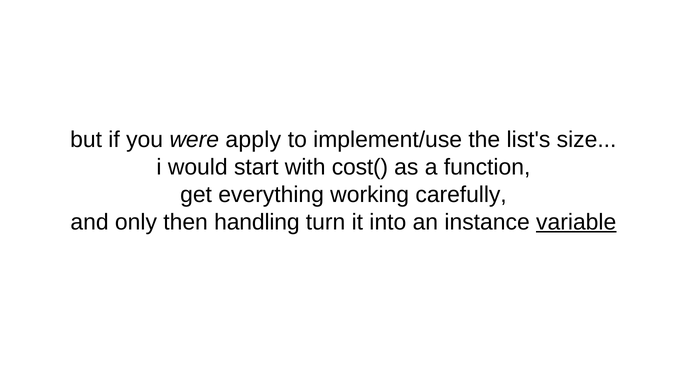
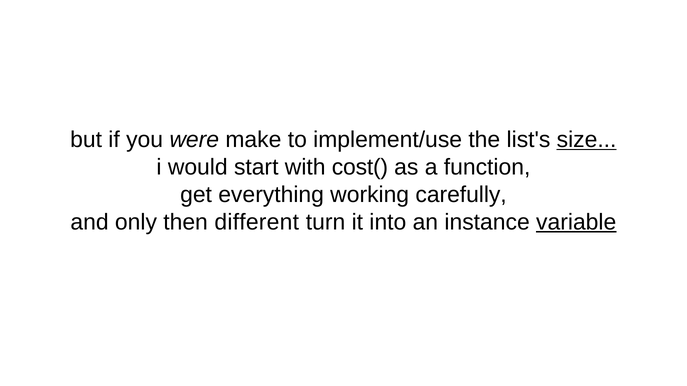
apply: apply -> make
size underline: none -> present
handling: handling -> different
